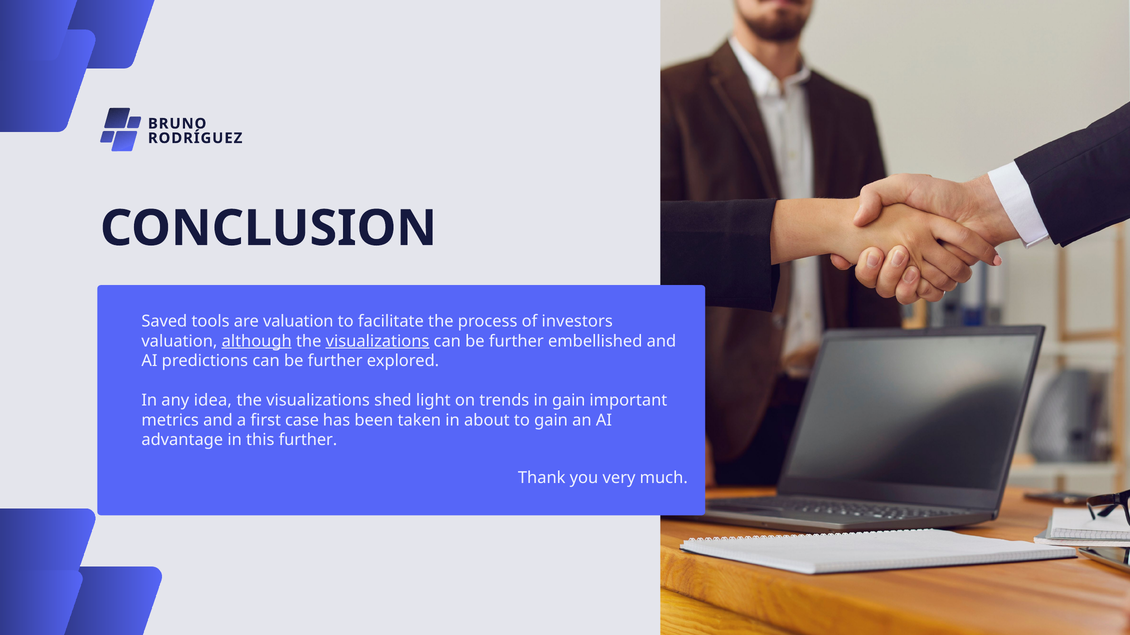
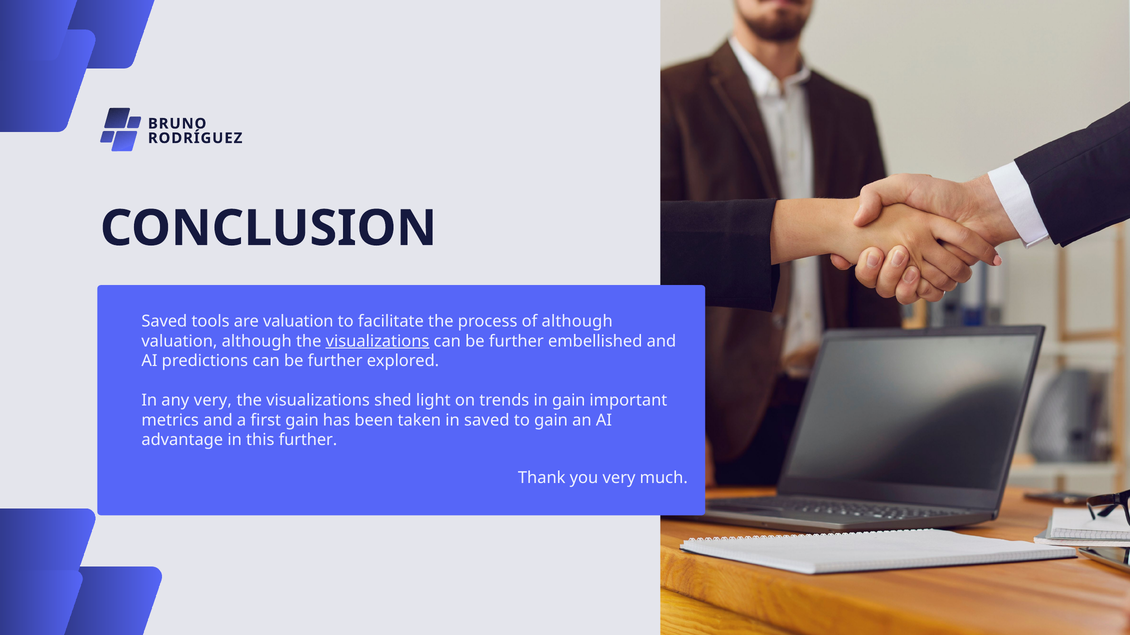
of investors: investors -> although
although at (257, 341) underline: present -> none
any idea: idea -> very
first case: case -> gain
in about: about -> saved
